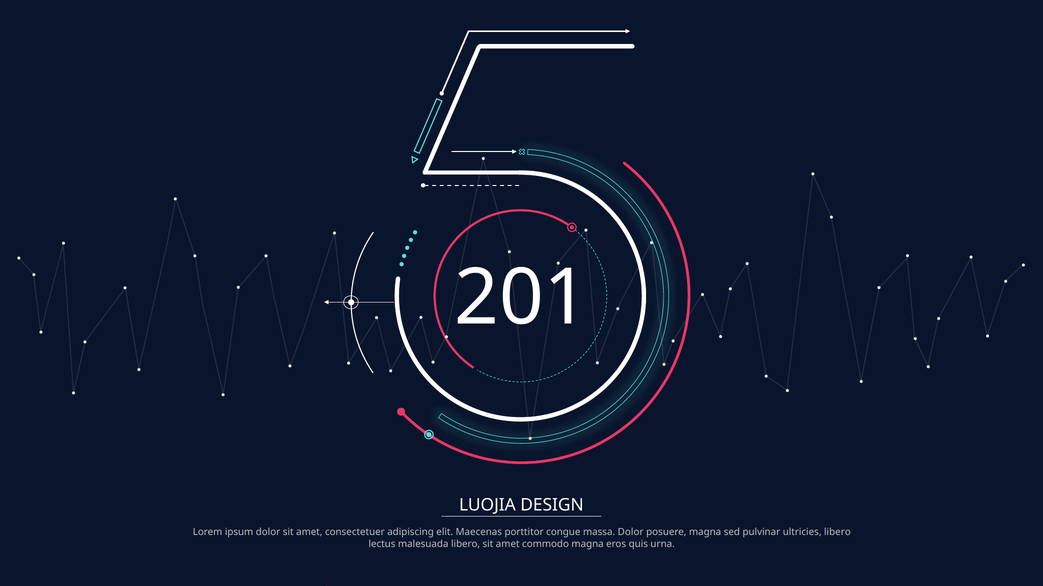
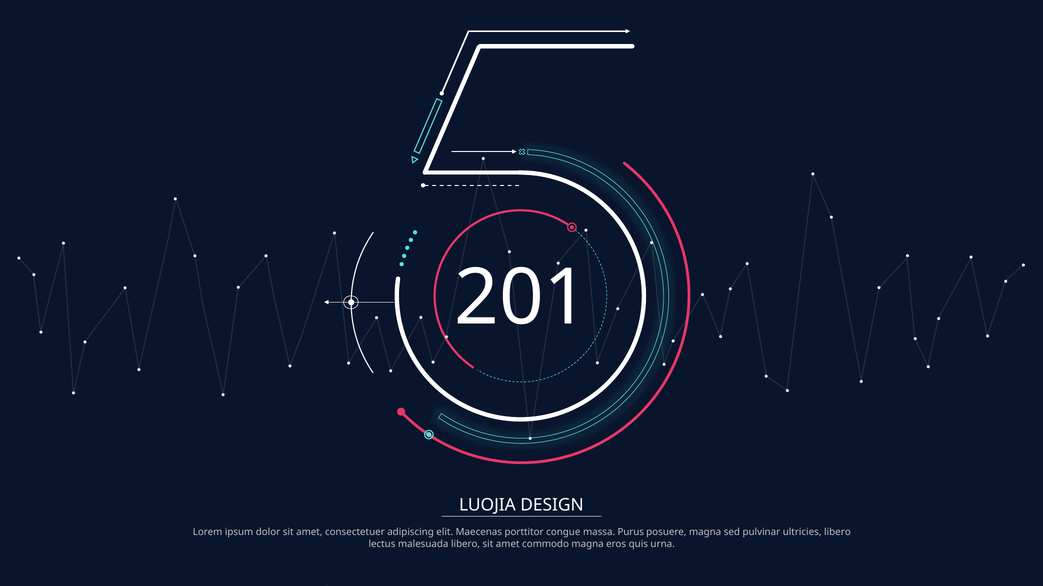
massa Dolor: Dolor -> Purus
